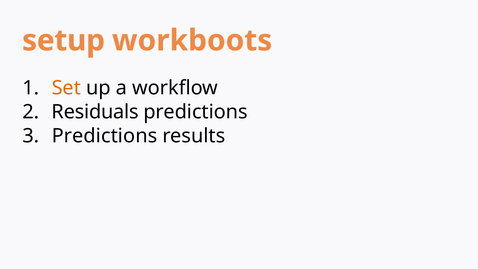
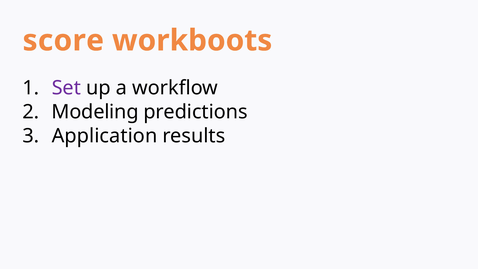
setup: setup -> score
Set colour: orange -> purple
Residuals: Residuals -> Modeling
Predictions at (105, 136): Predictions -> Application
